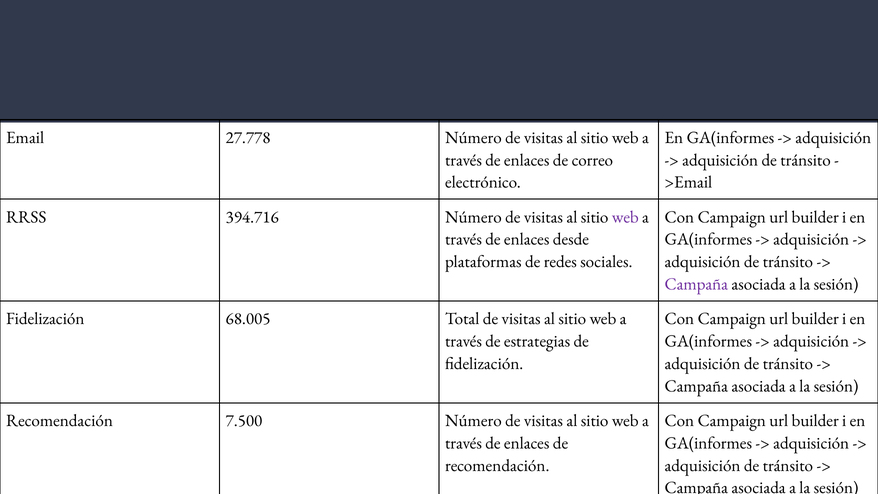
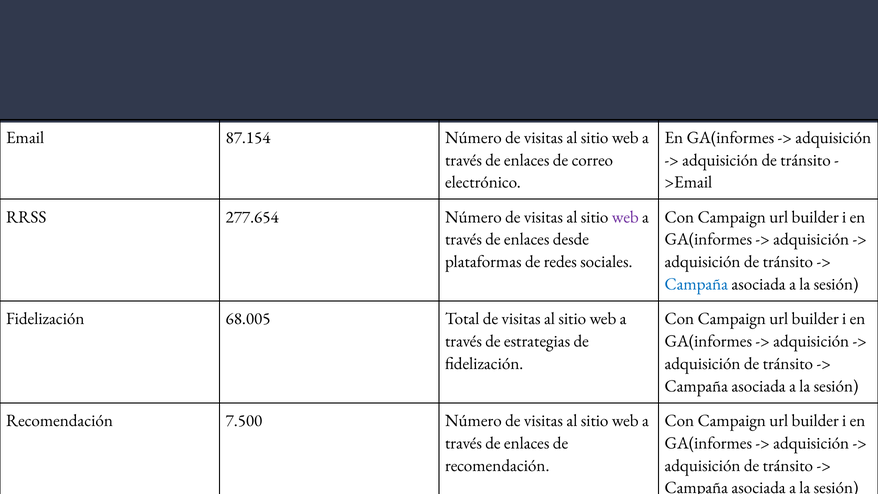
27.778: 27.778 -> 87.154
394.716: 394.716 -> 277.654
Campaña at (696, 284) colour: purple -> blue
